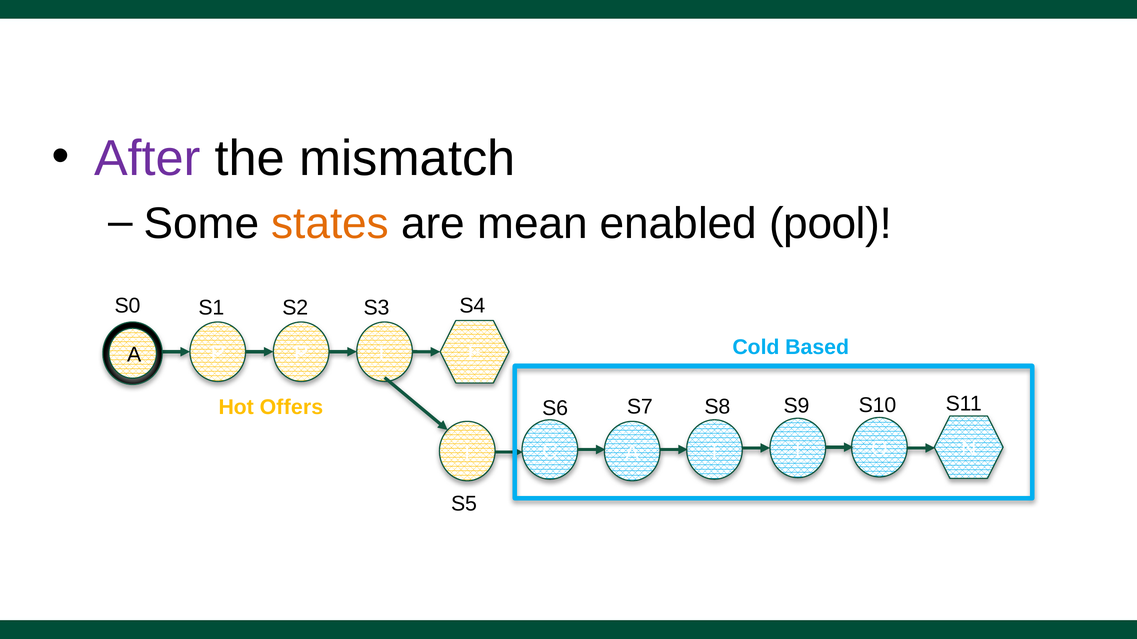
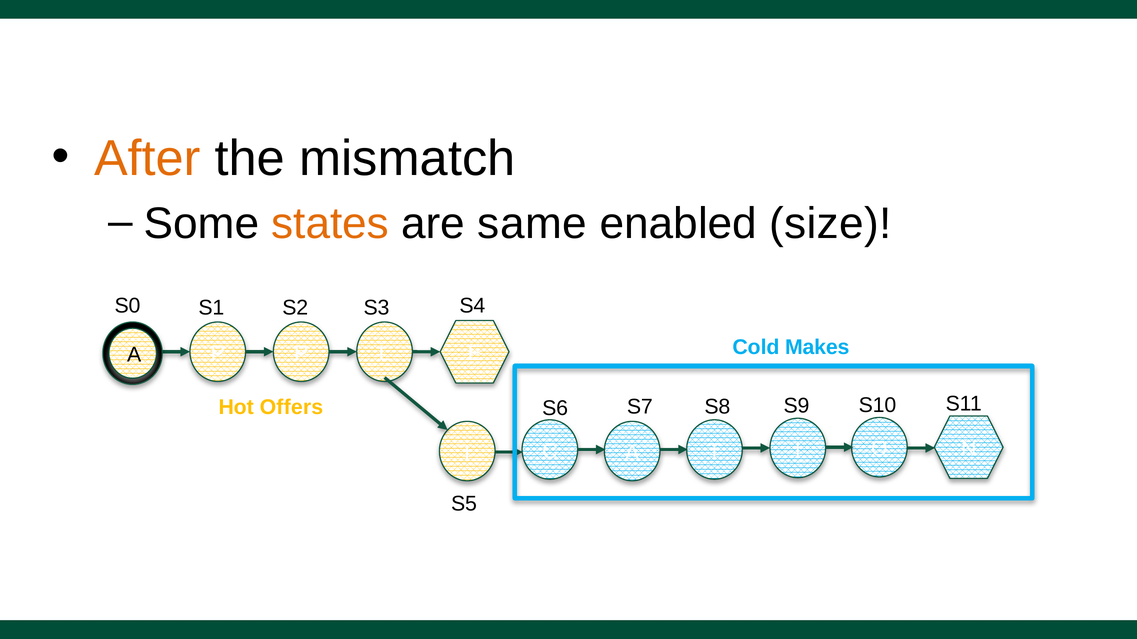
After colour: purple -> orange
mean: mean -> same
pool: pool -> size
Based: Based -> Makes
